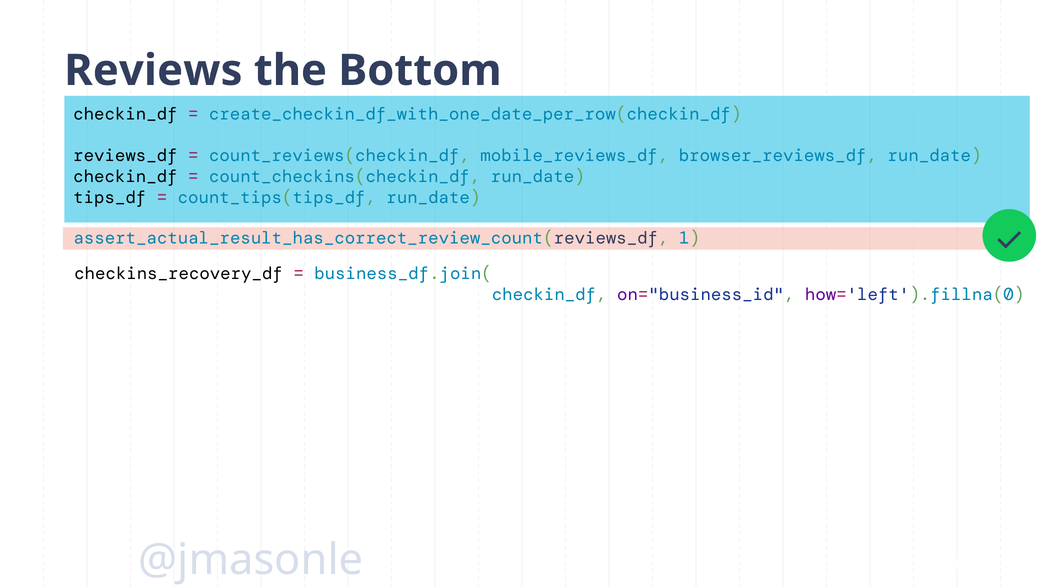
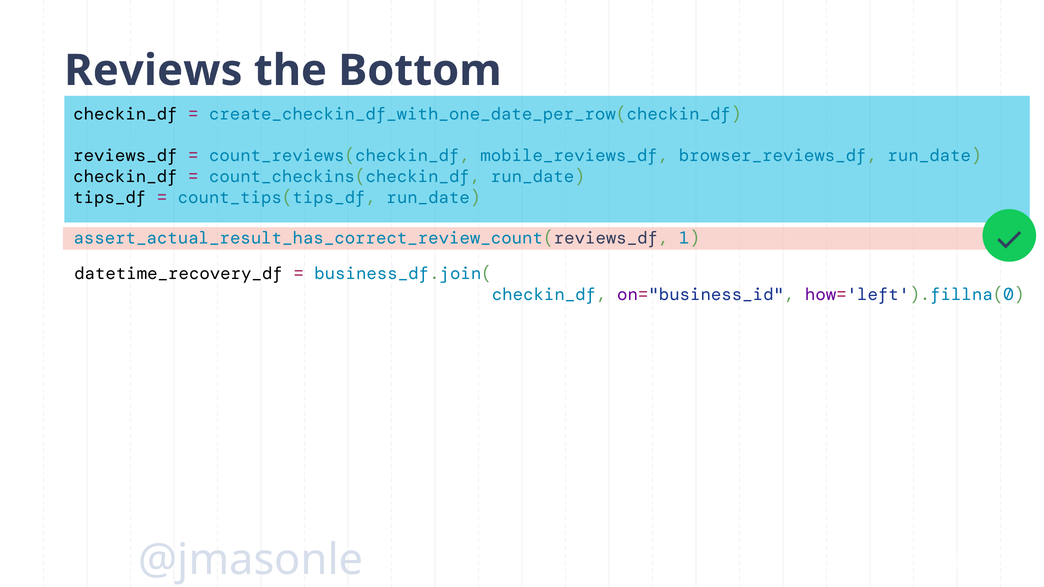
checkins_recovery_df: checkins_recovery_df -> datetime_recovery_df
